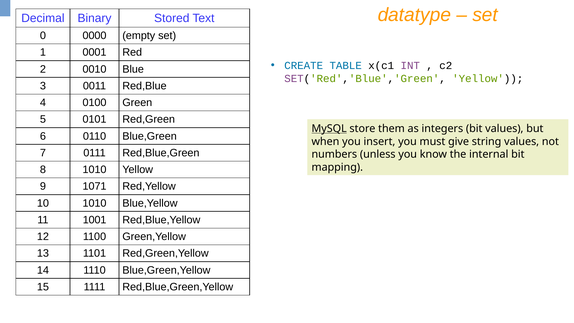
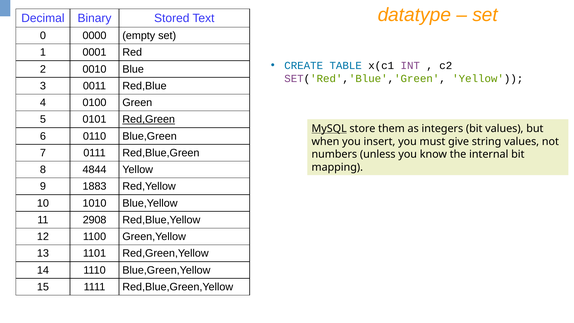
Red,Green underline: none -> present
8 1010: 1010 -> 4844
1071: 1071 -> 1883
1001: 1001 -> 2908
